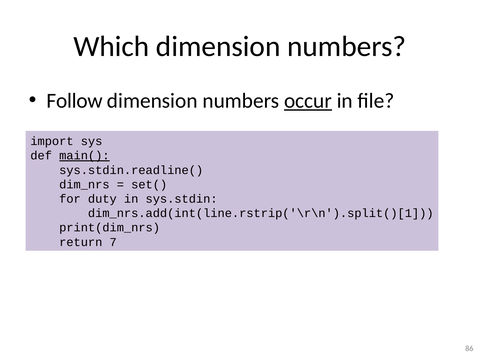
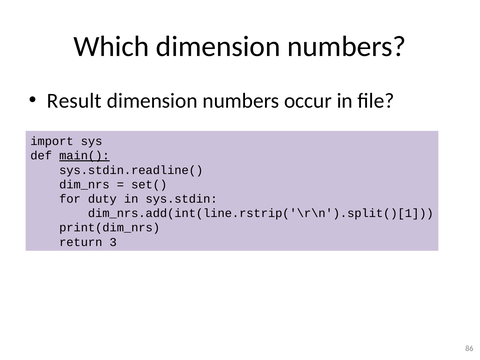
Follow: Follow -> Result
occur underline: present -> none
7: 7 -> 3
